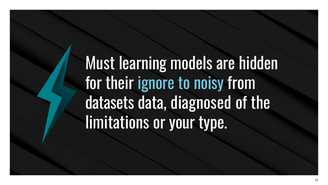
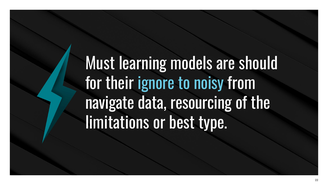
hidden: hidden -> should
datasets: datasets -> navigate
diagnosed: diagnosed -> resourcing
your: your -> best
